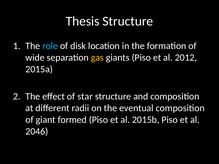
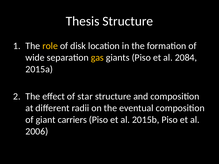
role colour: light blue -> yellow
2012: 2012 -> 2084
formed: formed -> carriers
2046: 2046 -> 2006
